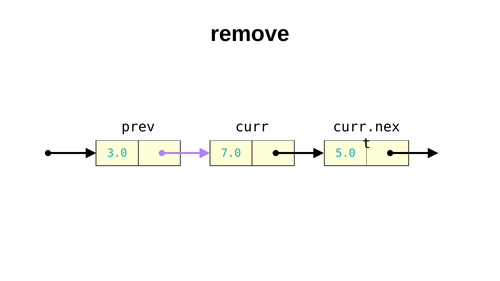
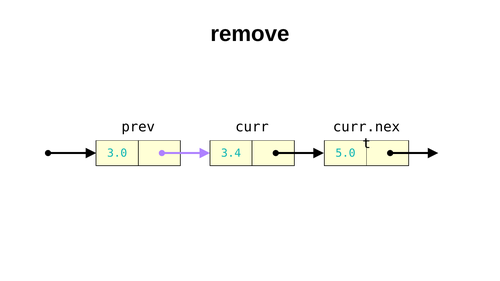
7.0: 7.0 -> 3.4
